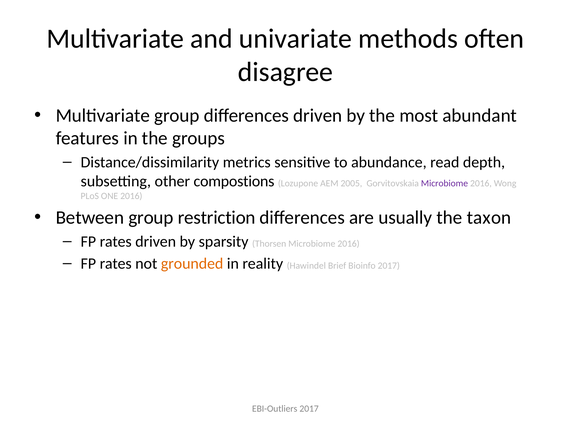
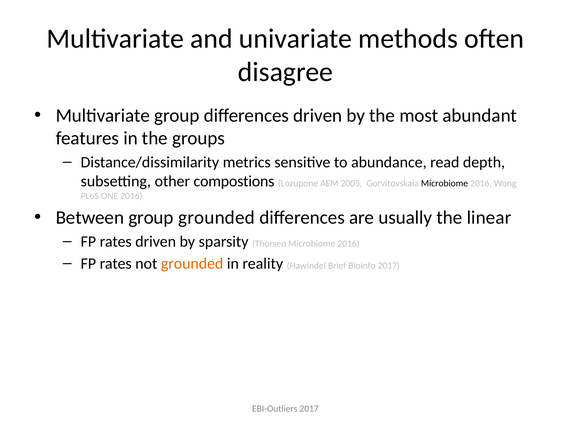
Microbiome at (444, 183) colour: purple -> black
group restriction: restriction -> grounded
taxon: taxon -> linear
